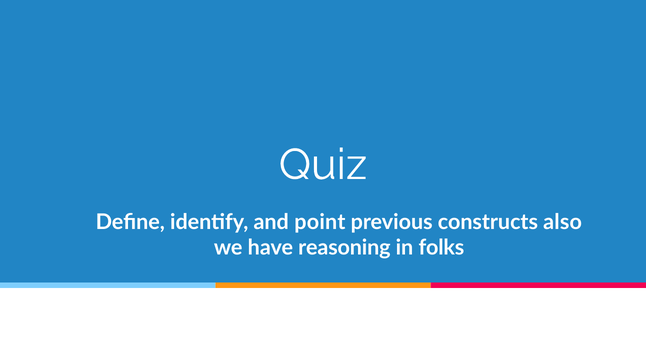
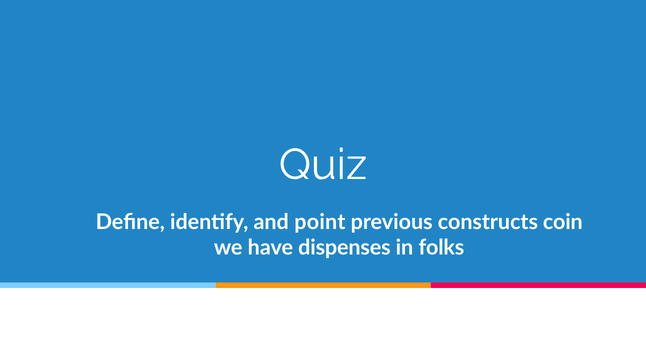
also: also -> coin
reasoning: reasoning -> dispenses
